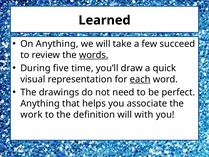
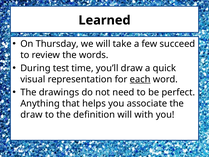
On Anything: Anything -> Thursday
words underline: present -> none
five: five -> test
work at (31, 114): work -> draw
